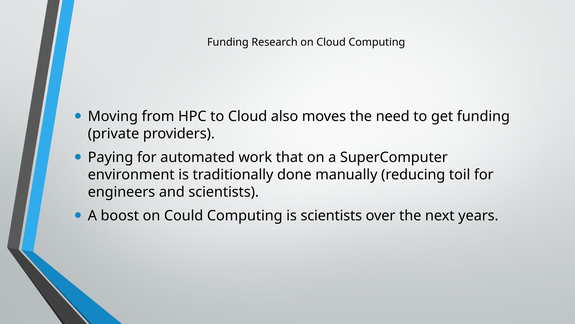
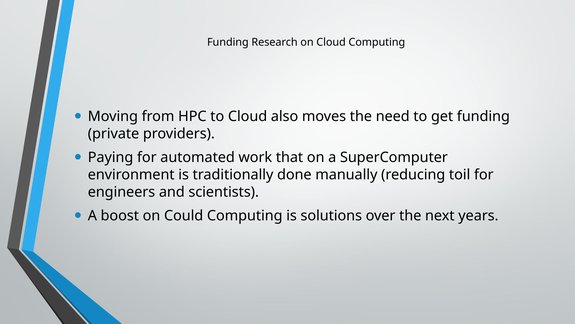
is scientists: scientists -> solutions
